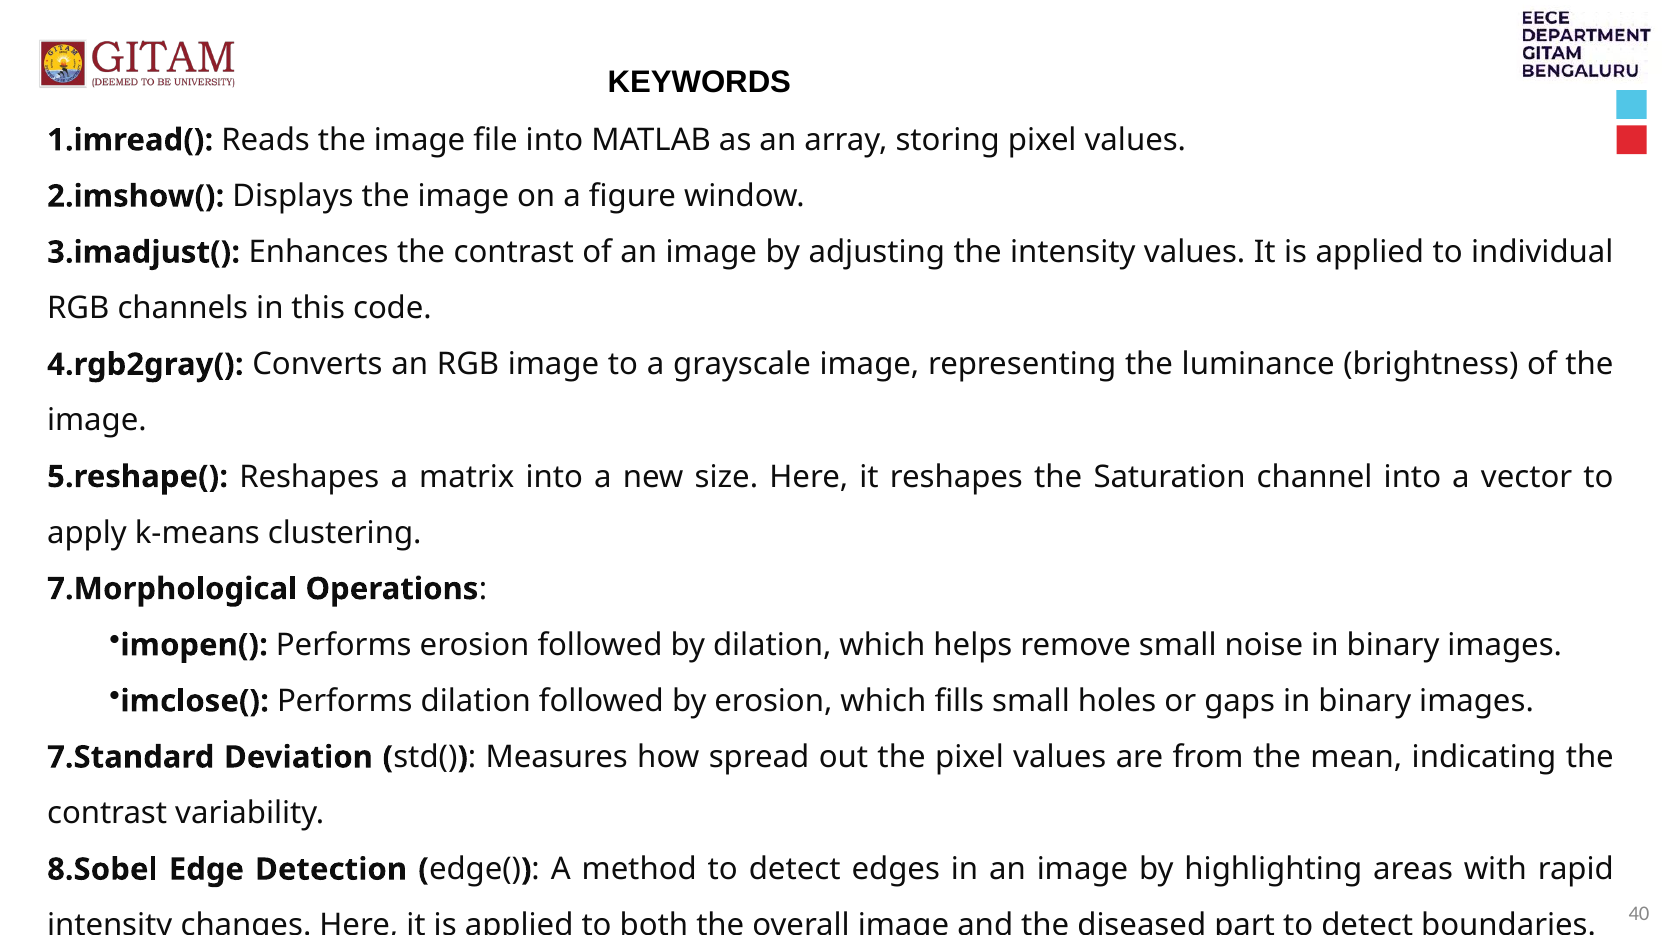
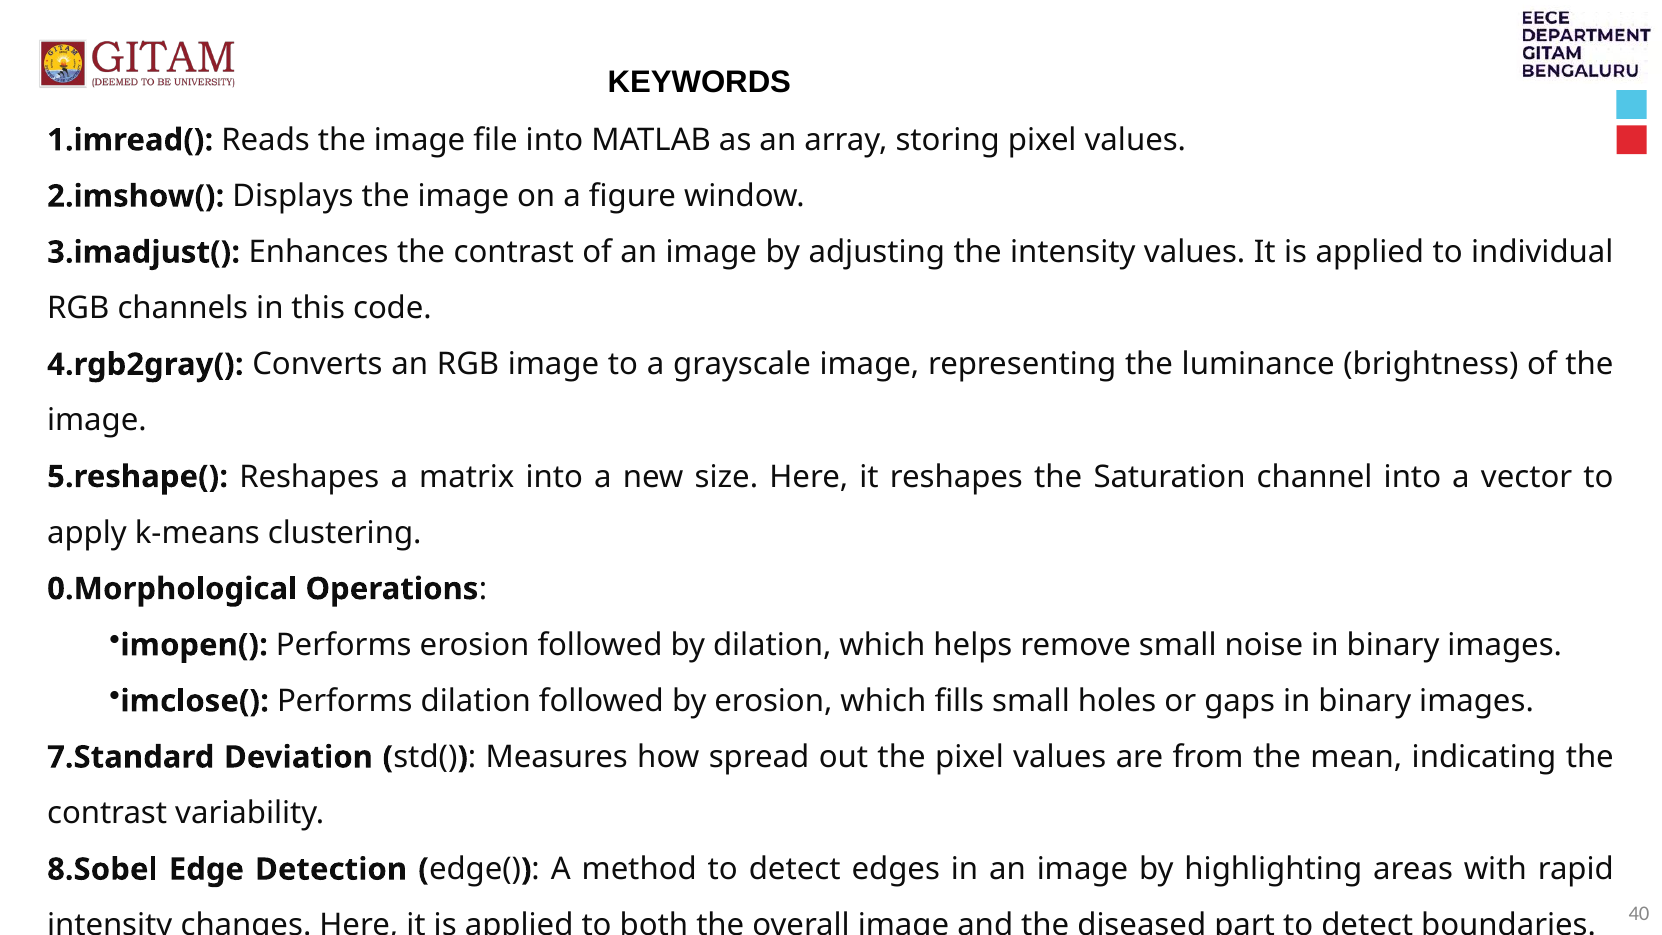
7.Morphological: 7.Morphological -> 0.Morphological
